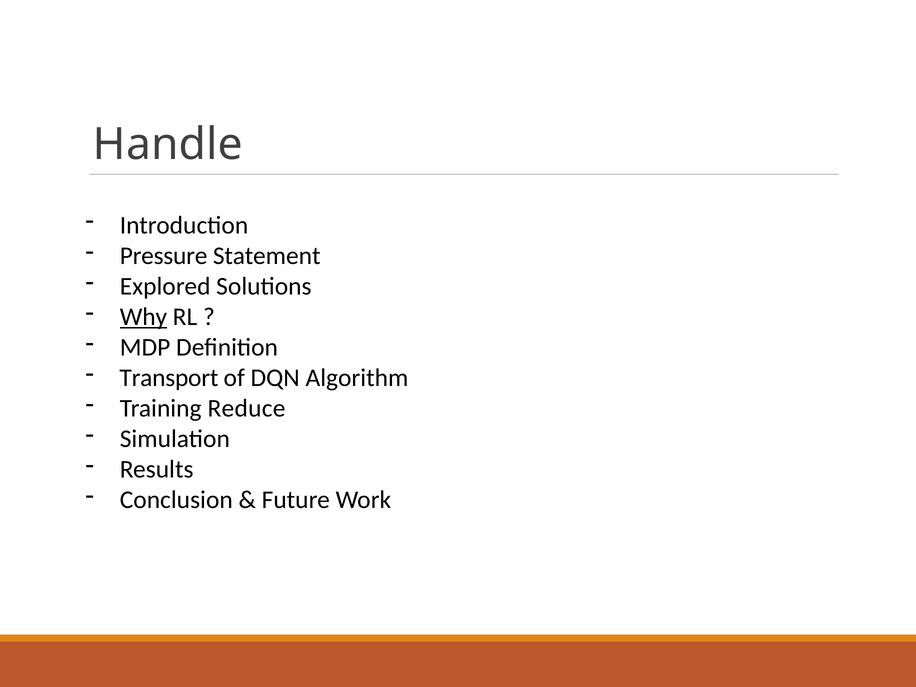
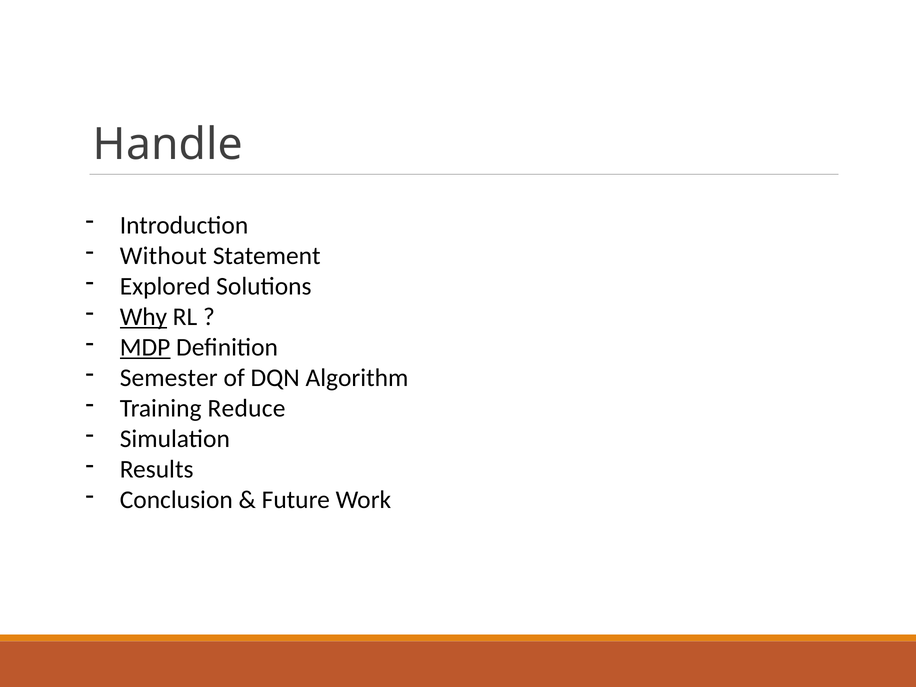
Pressure: Pressure -> Without
MDP underline: none -> present
Transport: Transport -> Semester
